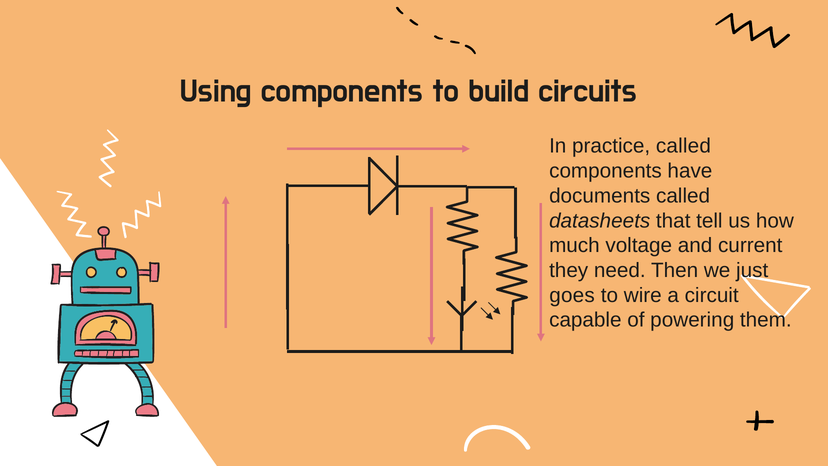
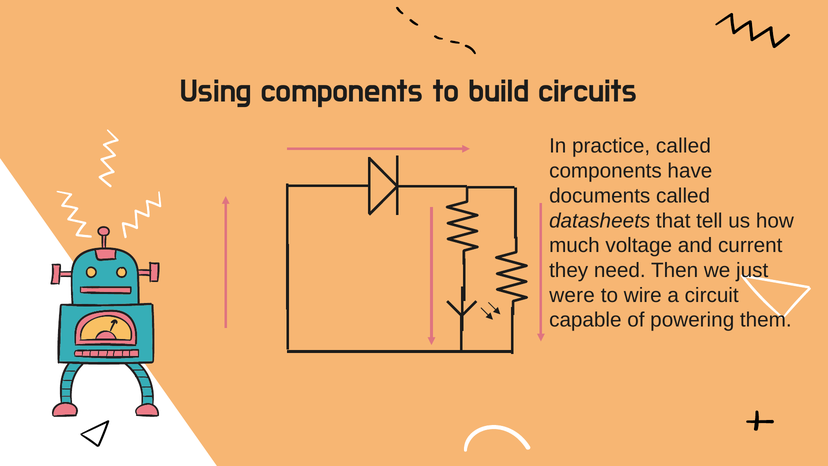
goes: goes -> were
